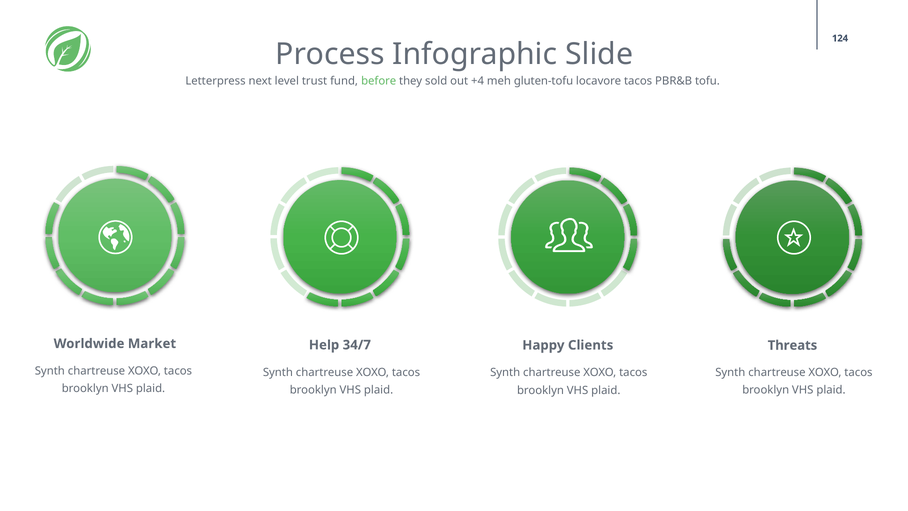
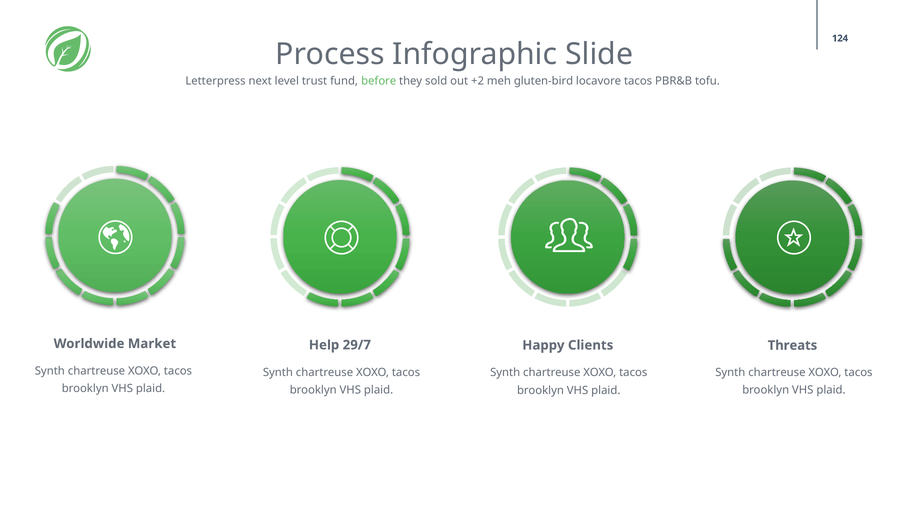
+4: +4 -> +2
gluten-tofu: gluten-tofu -> gluten-bird
34/7: 34/7 -> 29/7
